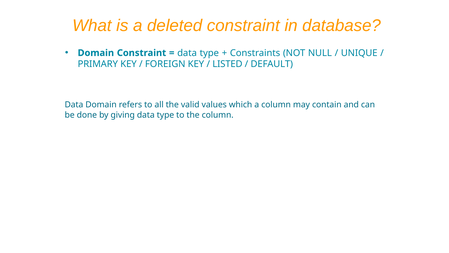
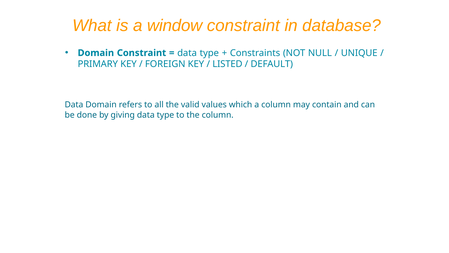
deleted: deleted -> window
